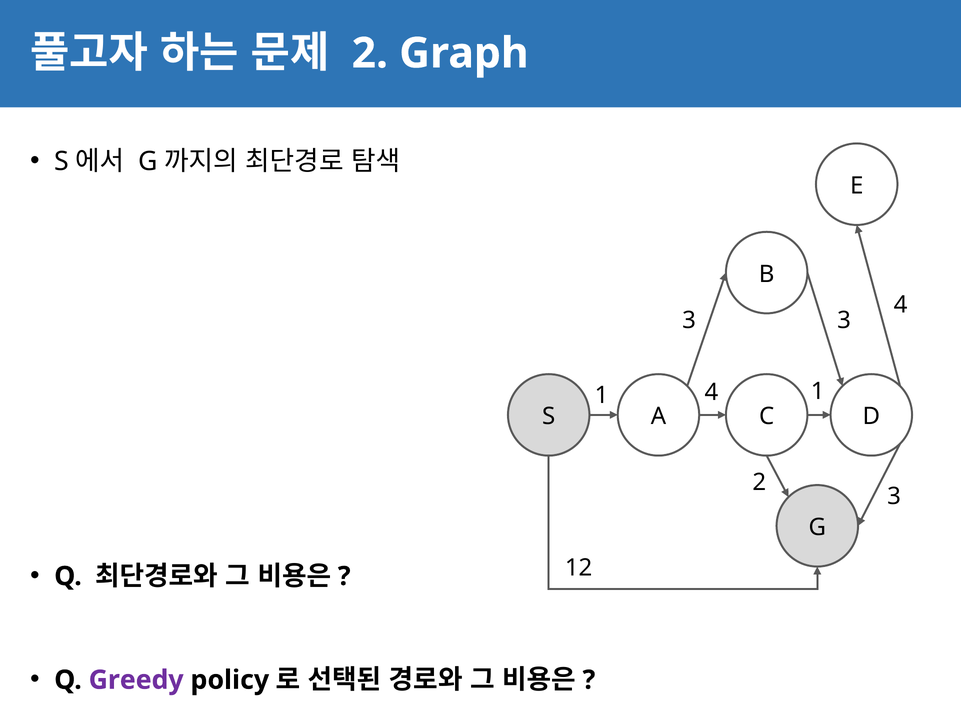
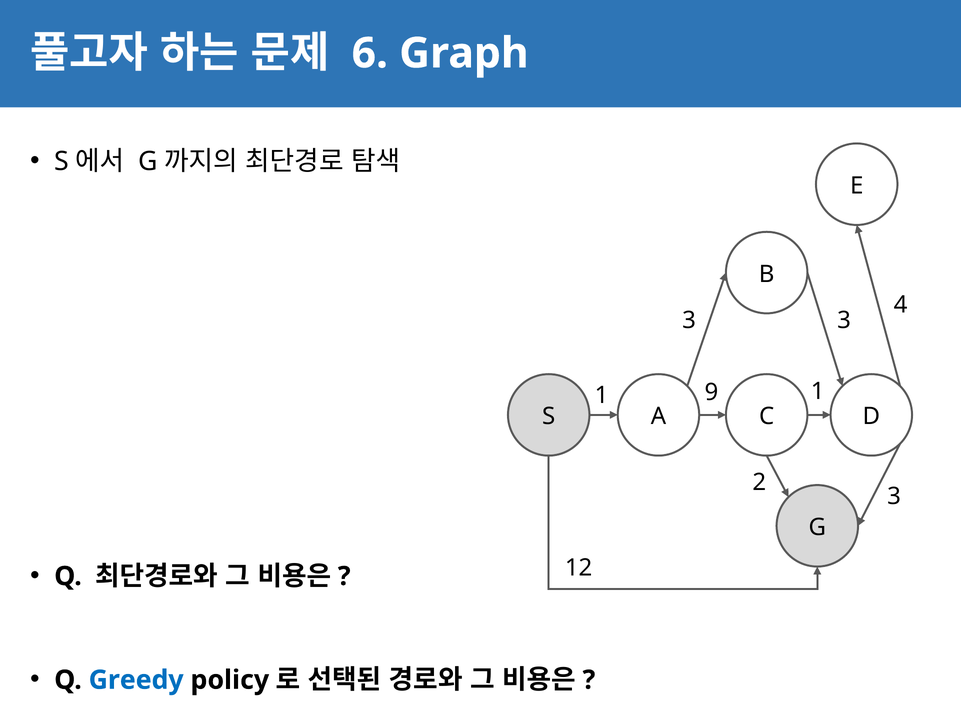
2 at (370, 53): 2 -> 6
1 4: 4 -> 9
Greedy colour: purple -> blue
